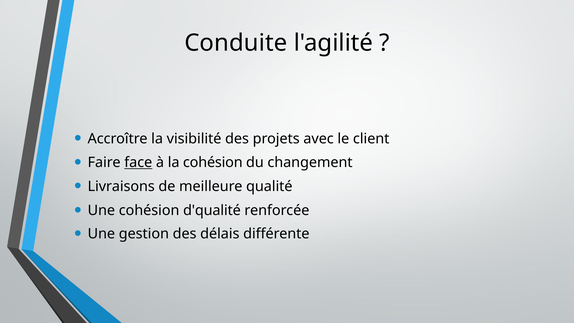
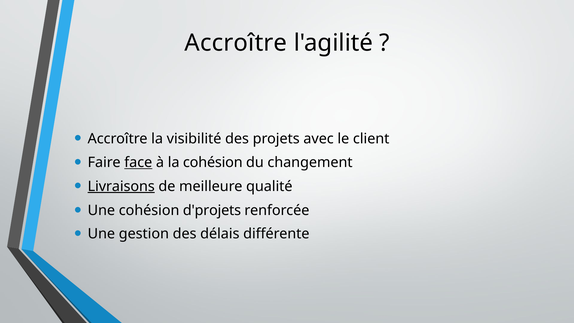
Conduite at (236, 43): Conduite -> Accroître
Livraisons underline: none -> present
d'qualité: d'qualité -> d'projets
